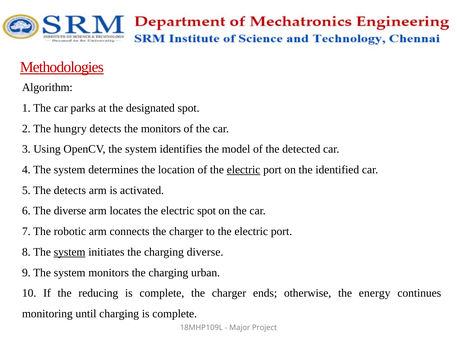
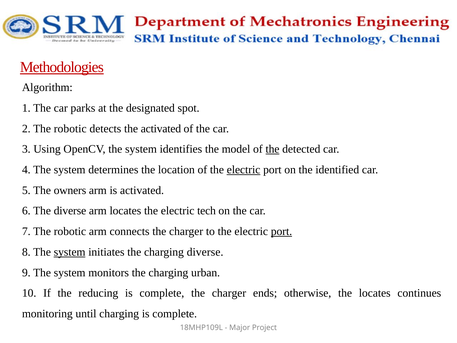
2 The hungry: hungry -> robotic
the monitors: monitors -> activated
the at (273, 149) underline: none -> present
The detects: detects -> owners
electric spot: spot -> tech
port at (282, 231) underline: none -> present
the energy: energy -> locates
